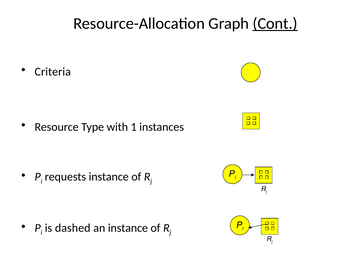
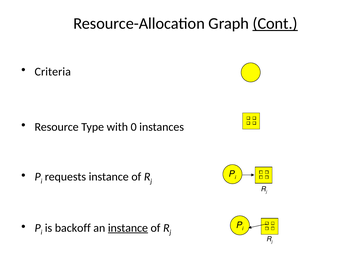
1: 1 -> 0
dashed: dashed -> backoff
instance at (128, 228) underline: none -> present
